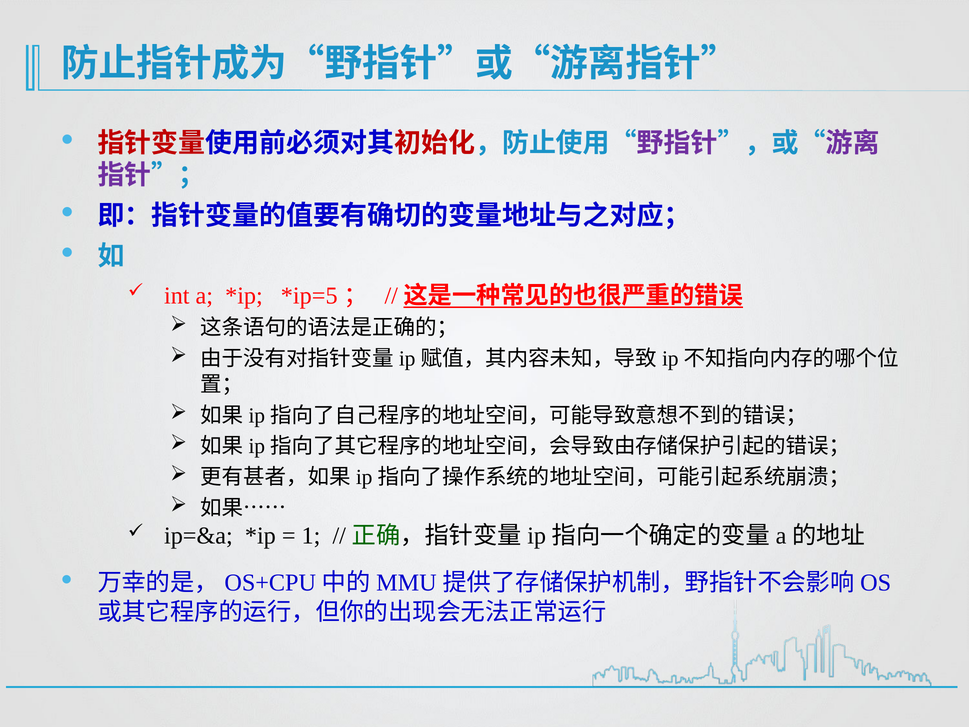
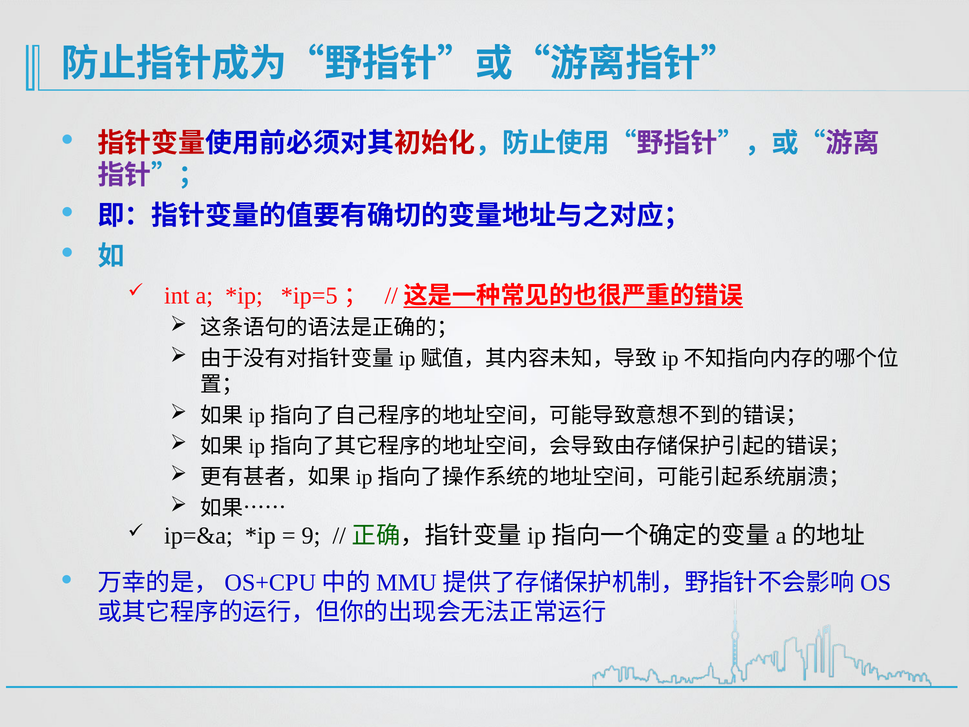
1: 1 -> 9
